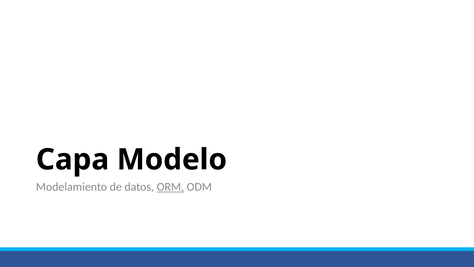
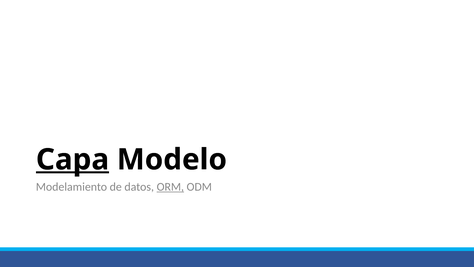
Capa underline: none -> present
